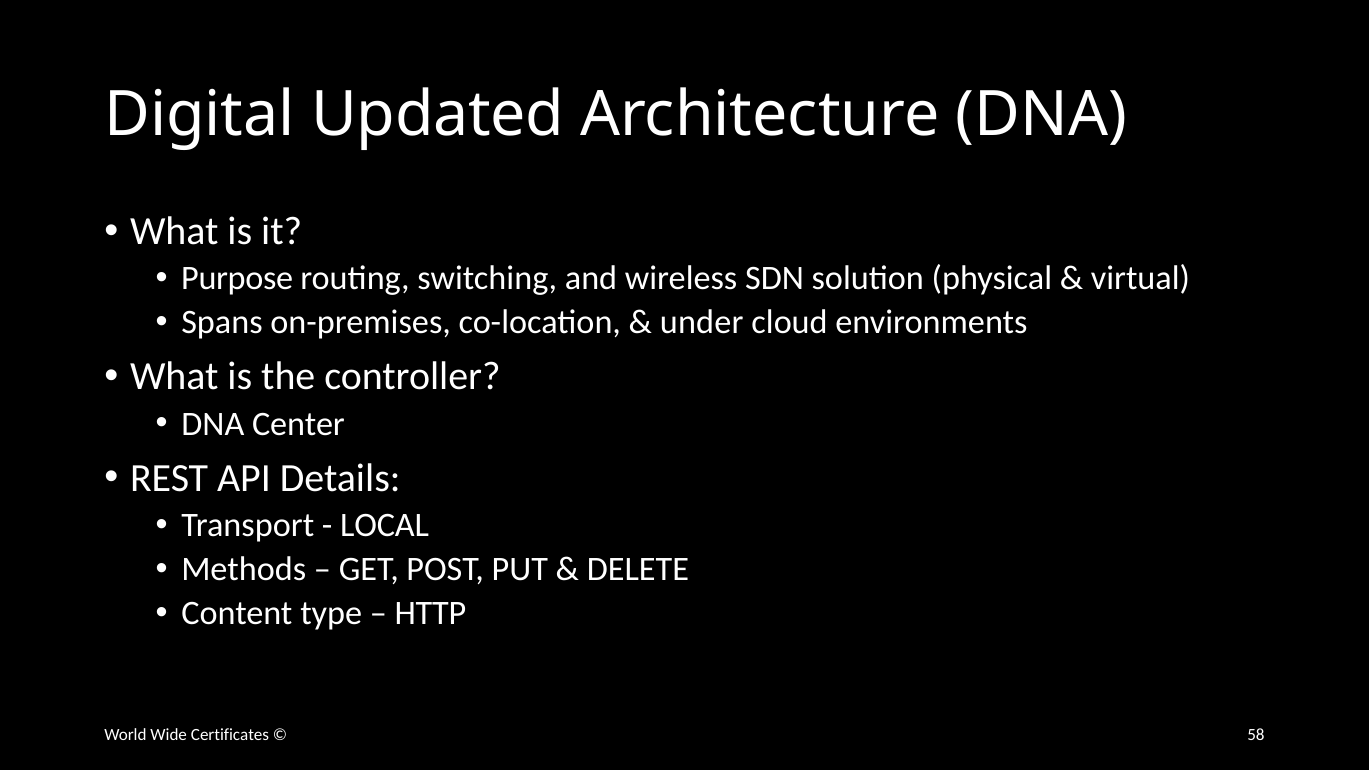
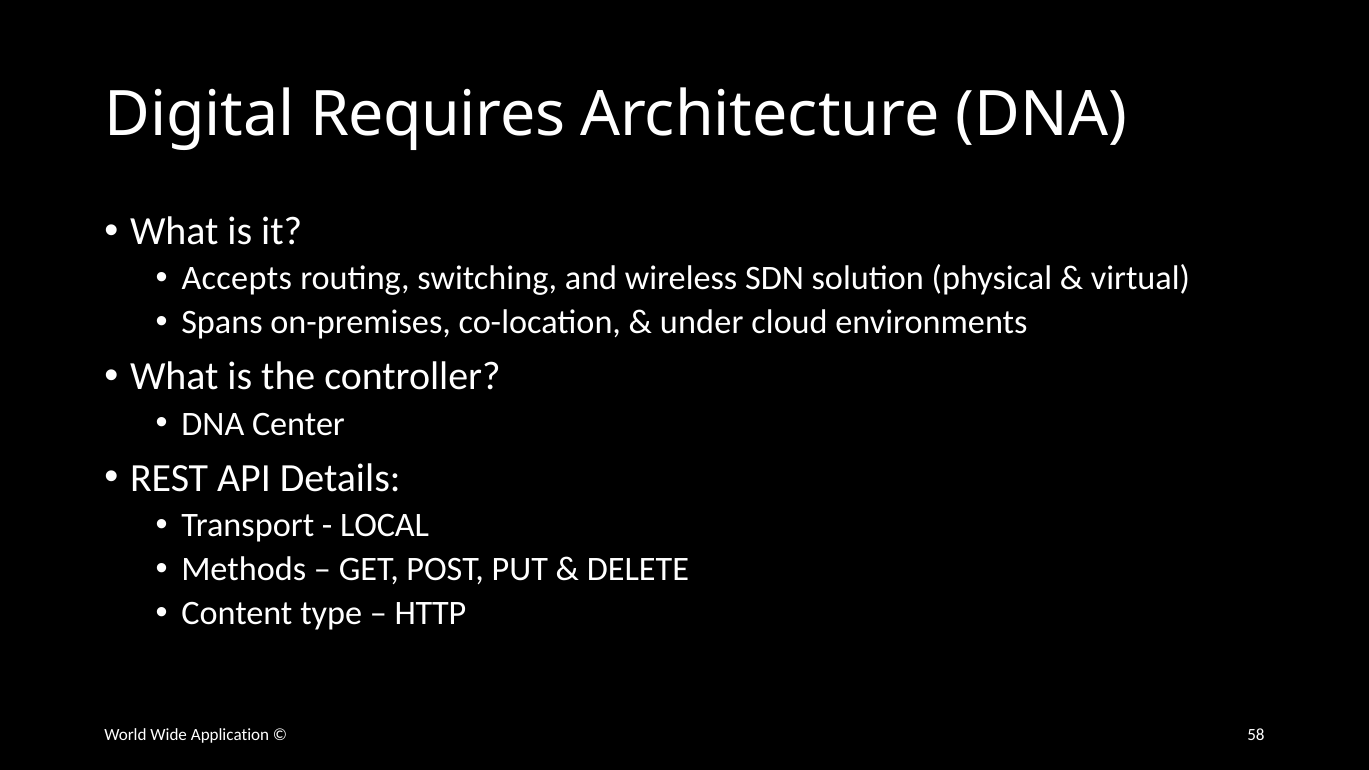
Updated: Updated -> Requires
Purpose: Purpose -> Accepts
Certificates: Certificates -> Application
